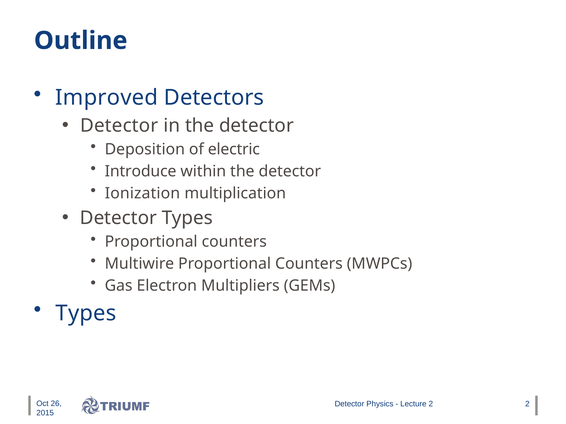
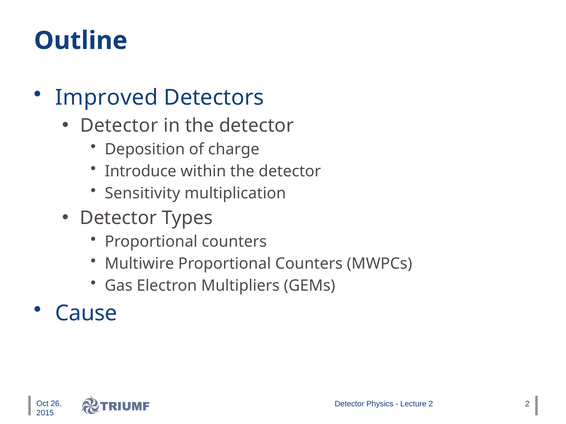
electric: electric -> charge
Ionization: Ionization -> Sensitivity
Types at (86, 314): Types -> Cause
